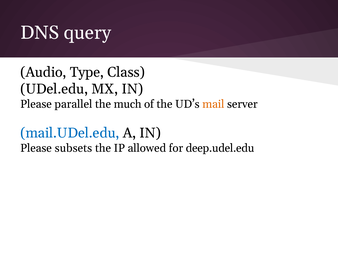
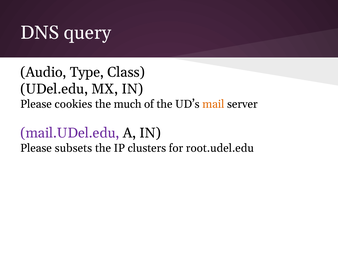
parallel: parallel -> cookies
mail.UDel.edu colour: blue -> purple
allowed: allowed -> clusters
deep.udel.edu: deep.udel.edu -> root.udel.edu
